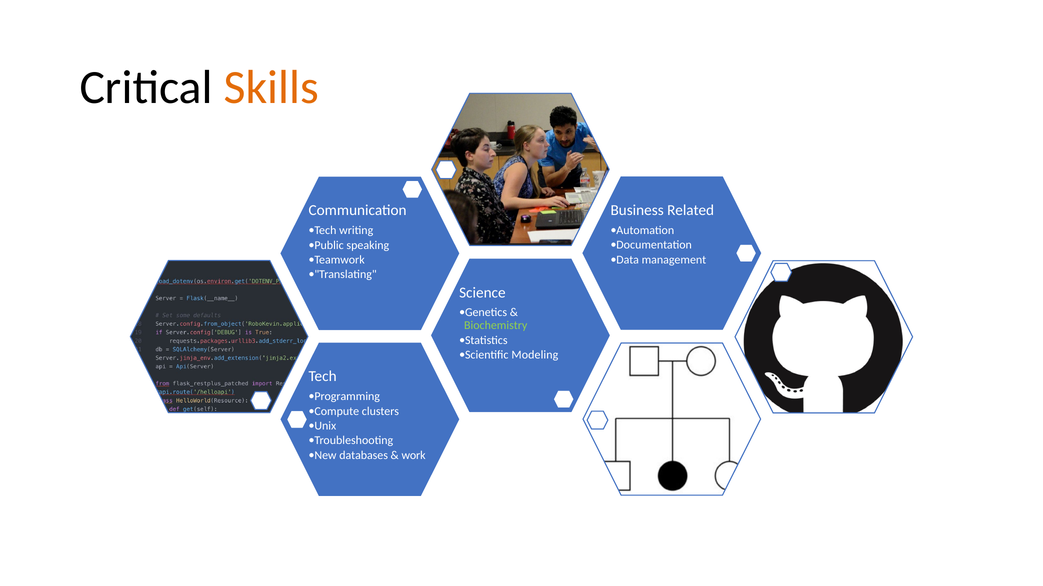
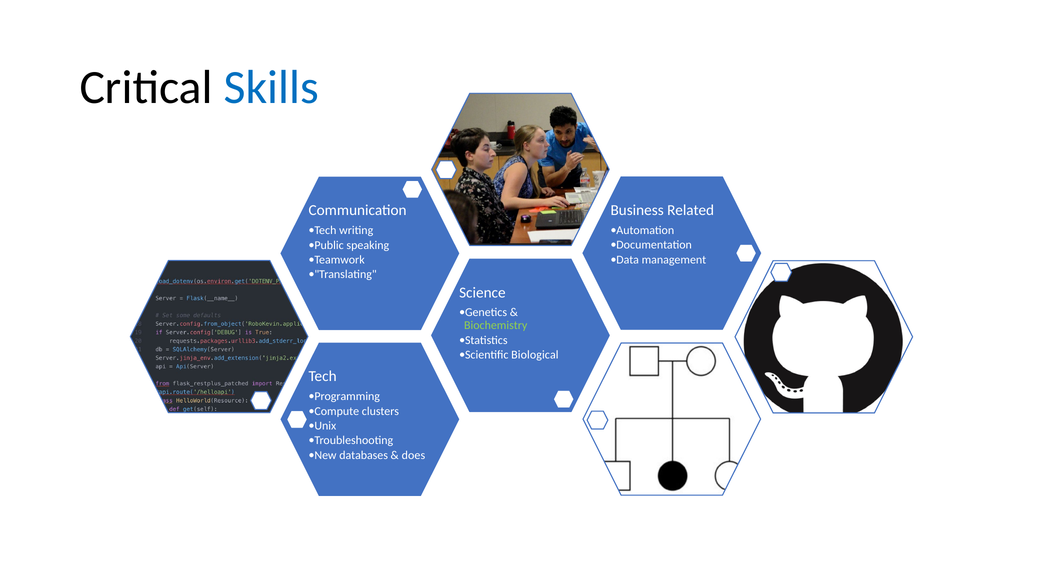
Skills colour: orange -> blue
Modeling: Modeling -> Biological
work: work -> does
